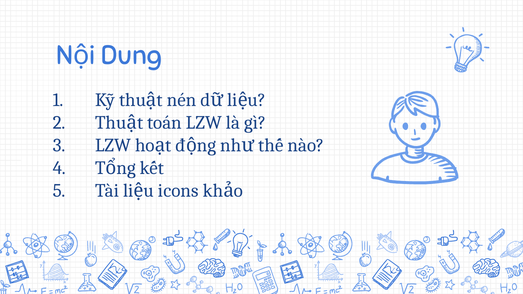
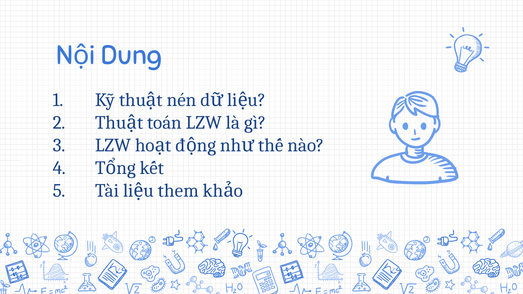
icons: icons -> them
